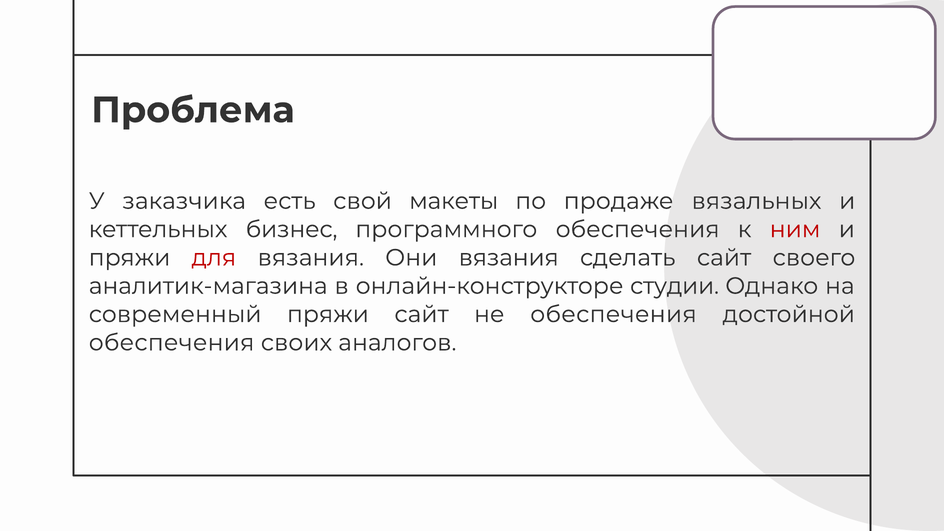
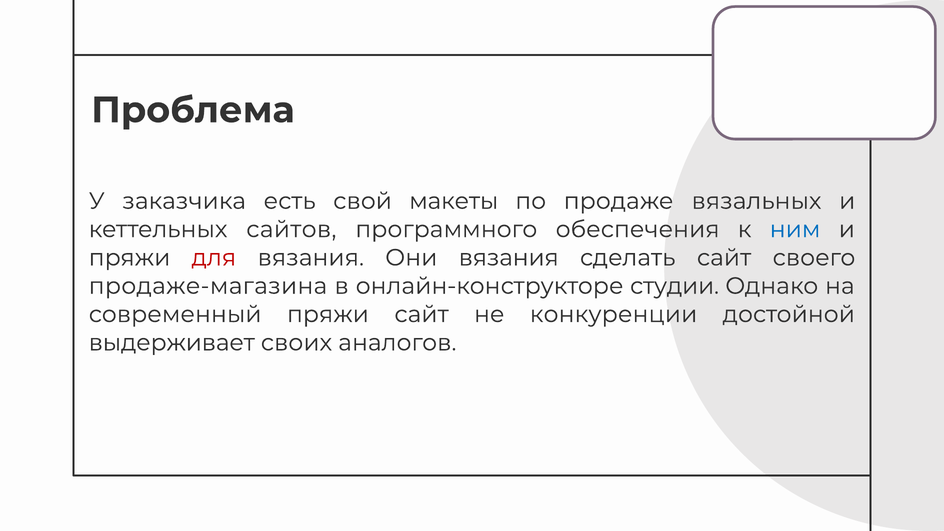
бизнес: бизнес -> сайтов
ним colour: red -> blue
аналитик-магазина: аналитик-магазина -> продаже-магазина
не обеспечения: обеспечения -> конкуренции
обеспечения at (172, 343): обеспечения -> выдерживает
